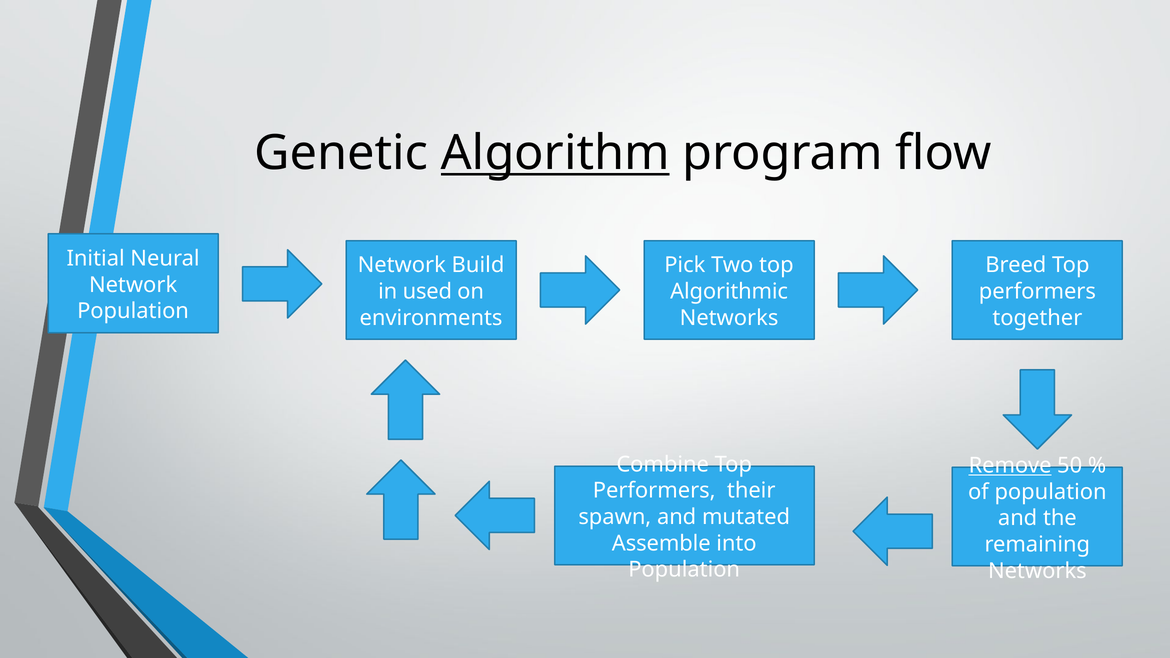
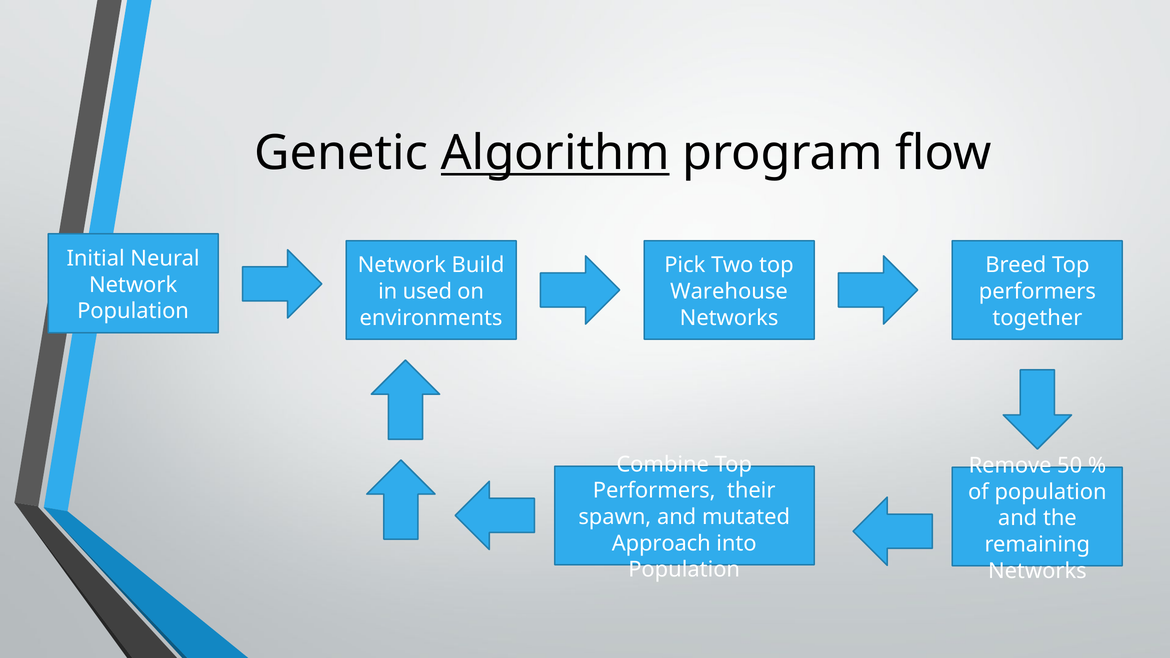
Algorithmic: Algorithmic -> Warehouse
Remove underline: present -> none
Assemble: Assemble -> Approach
